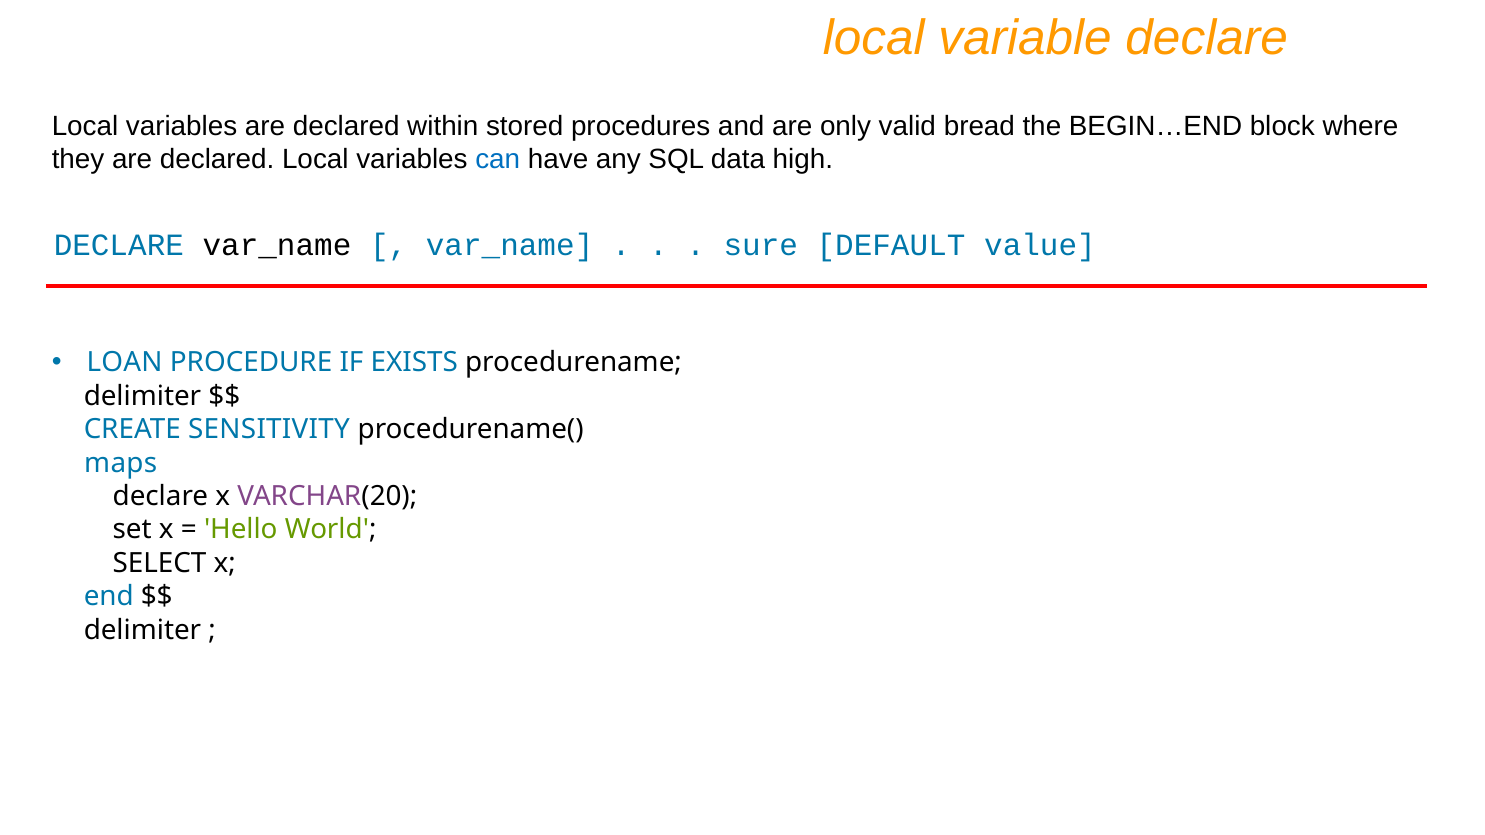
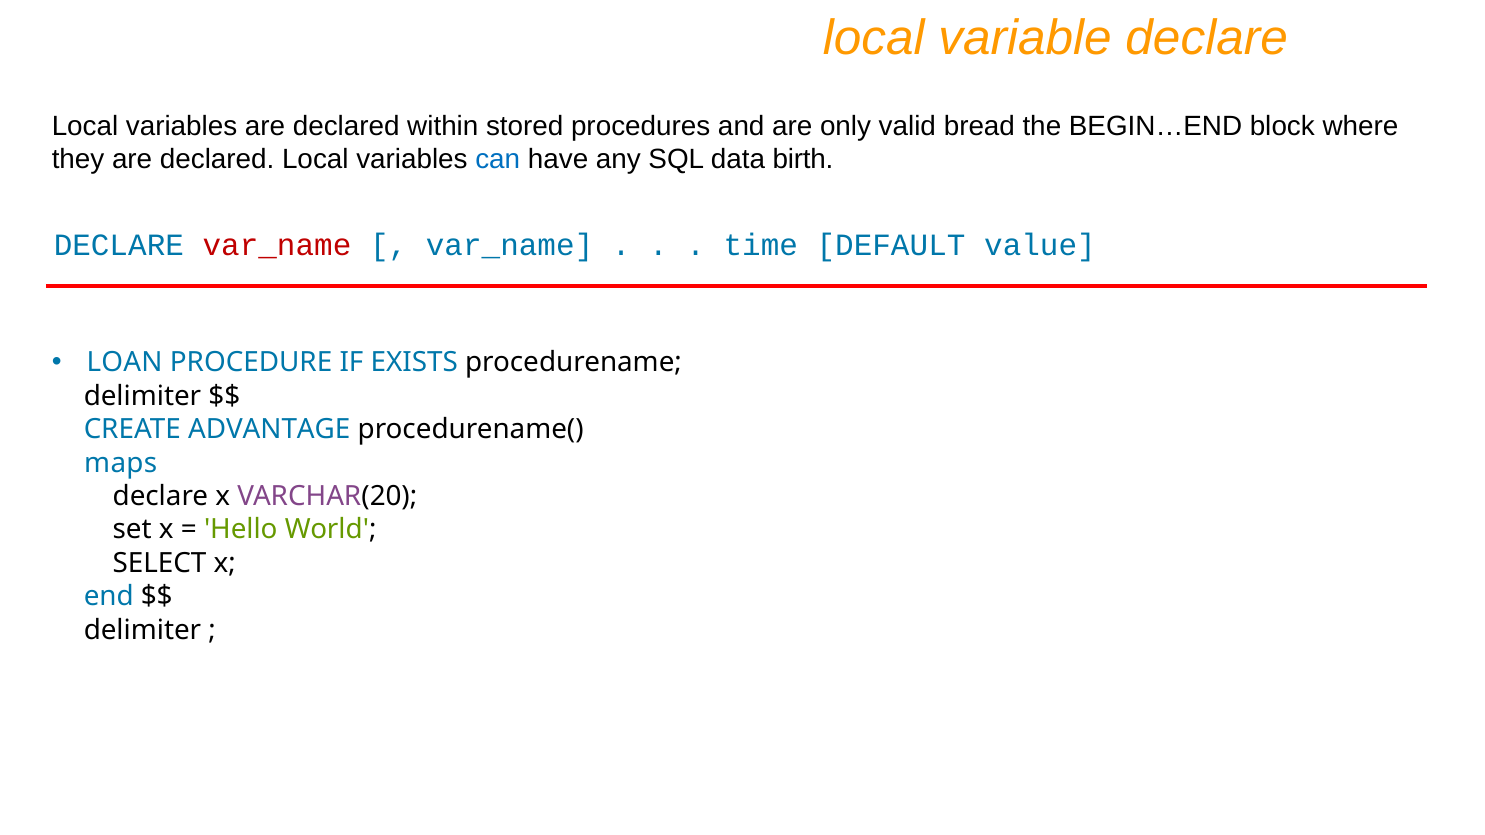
high: high -> birth
var_name at (277, 245) colour: black -> red
sure: sure -> time
SENSITIVITY: SENSITIVITY -> ADVANTAGE
